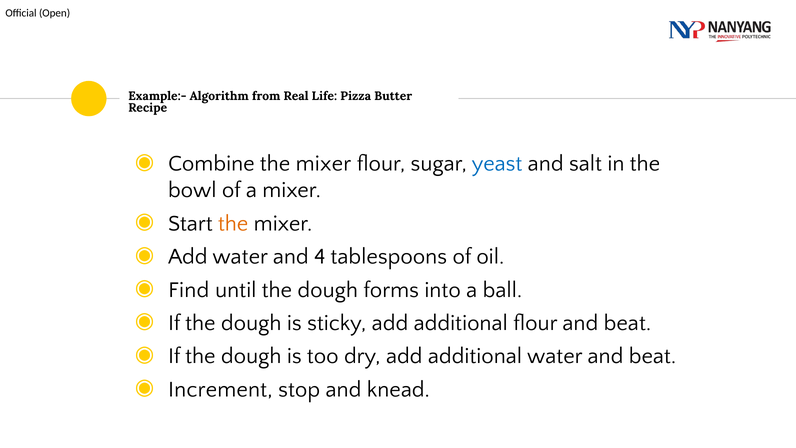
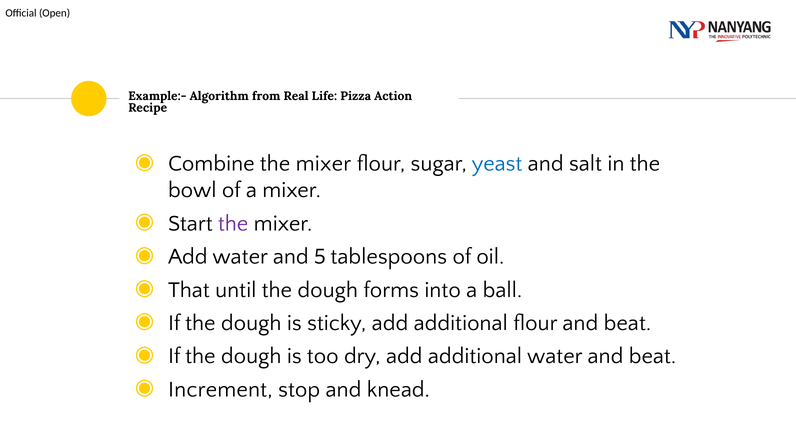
Butter: Butter -> Action
the at (233, 223) colour: orange -> purple
4: 4 -> 5
Find: Find -> That
